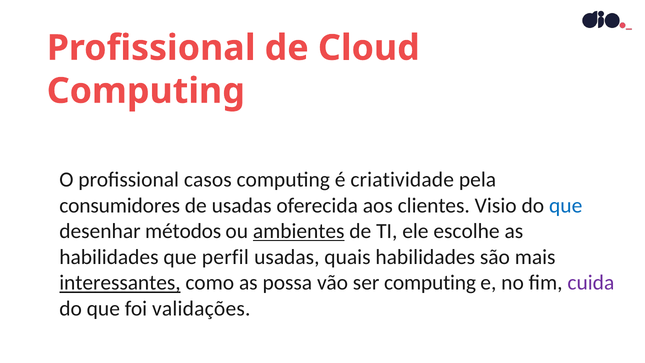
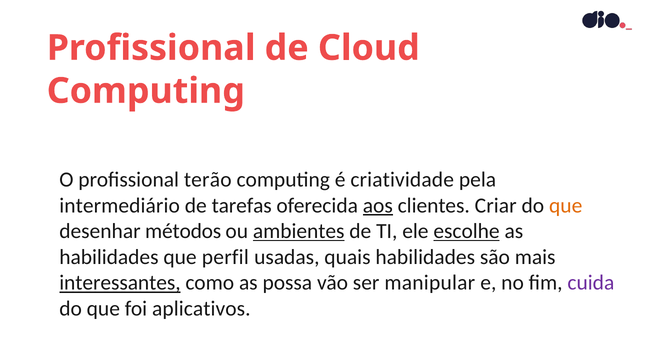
casos: casos -> terão
consumidores: consumidores -> intermediário
de usadas: usadas -> tarefas
aos underline: none -> present
Visio: Visio -> Criar
que at (566, 205) colour: blue -> orange
escolhe underline: none -> present
ser computing: computing -> manipular
validações: validações -> aplicativos
